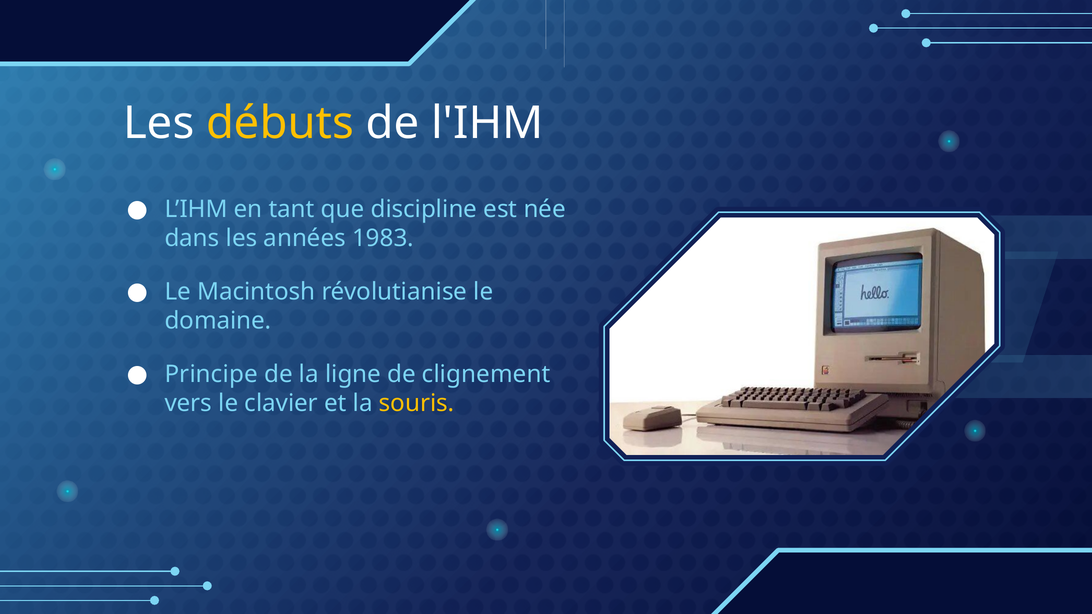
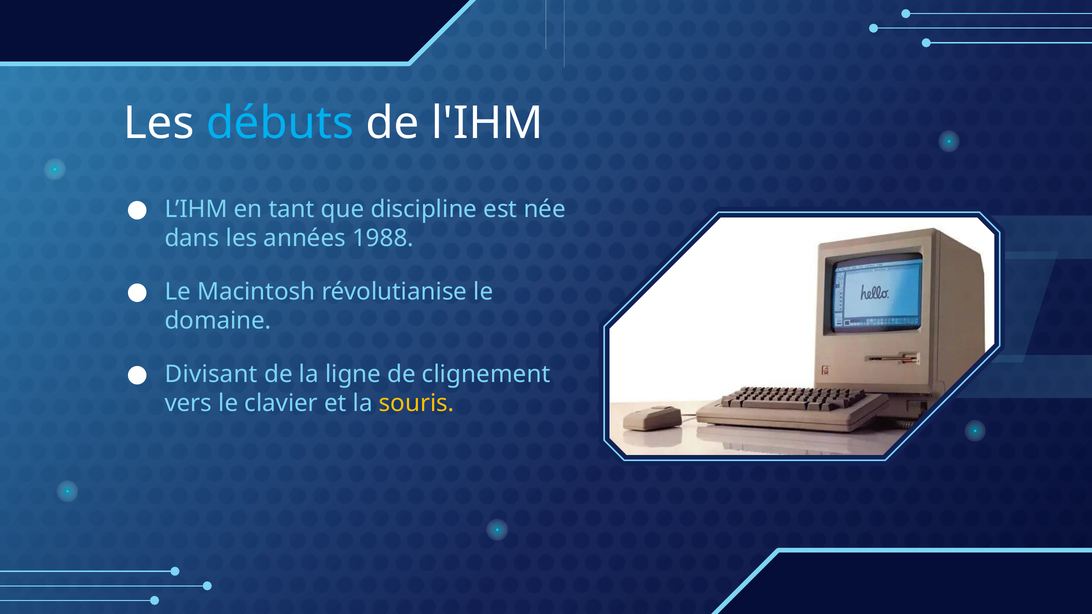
débuts colour: yellow -> light blue
1983: 1983 -> 1988
Principe: Principe -> Divisant
